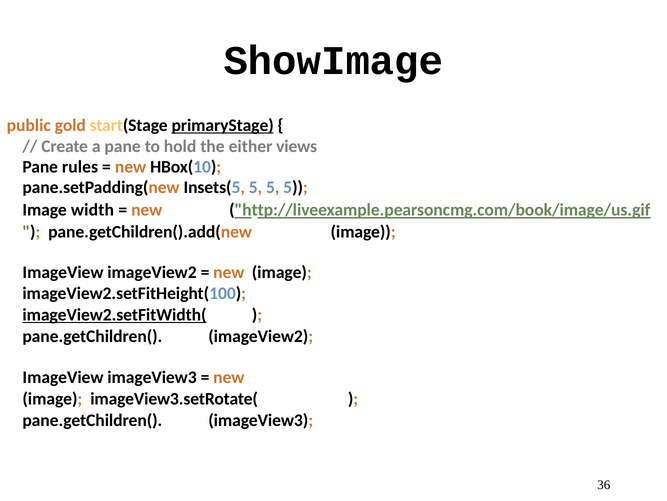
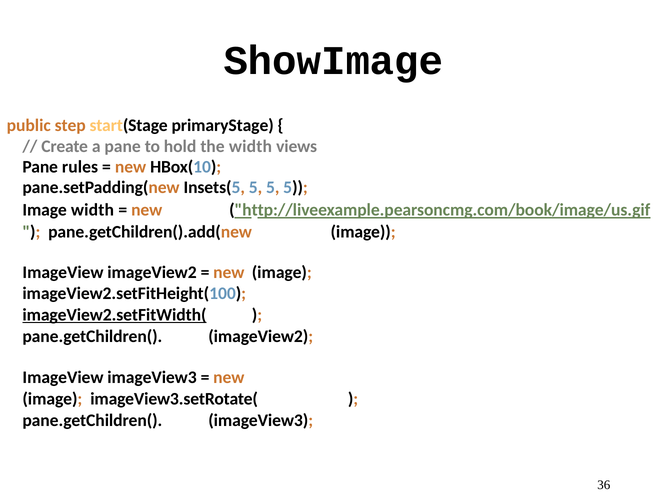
gold: gold -> step
primaryStage underline: present -> none
the either: either -> width
